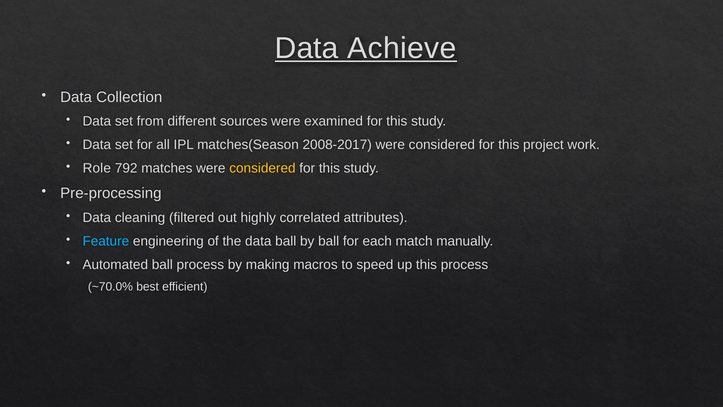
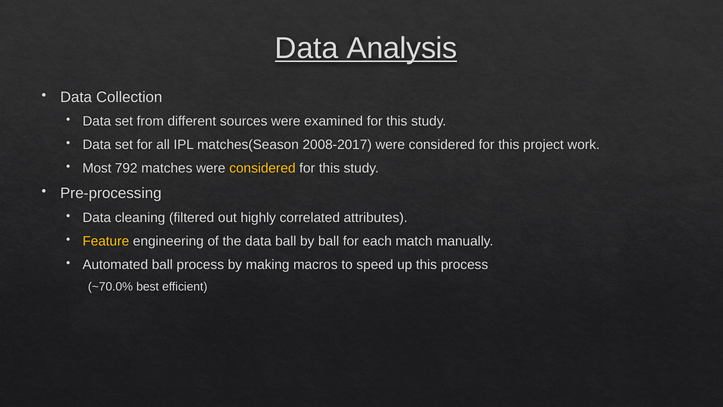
Achieve: Achieve -> Analysis
Role: Role -> Most
Feature colour: light blue -> yellow
